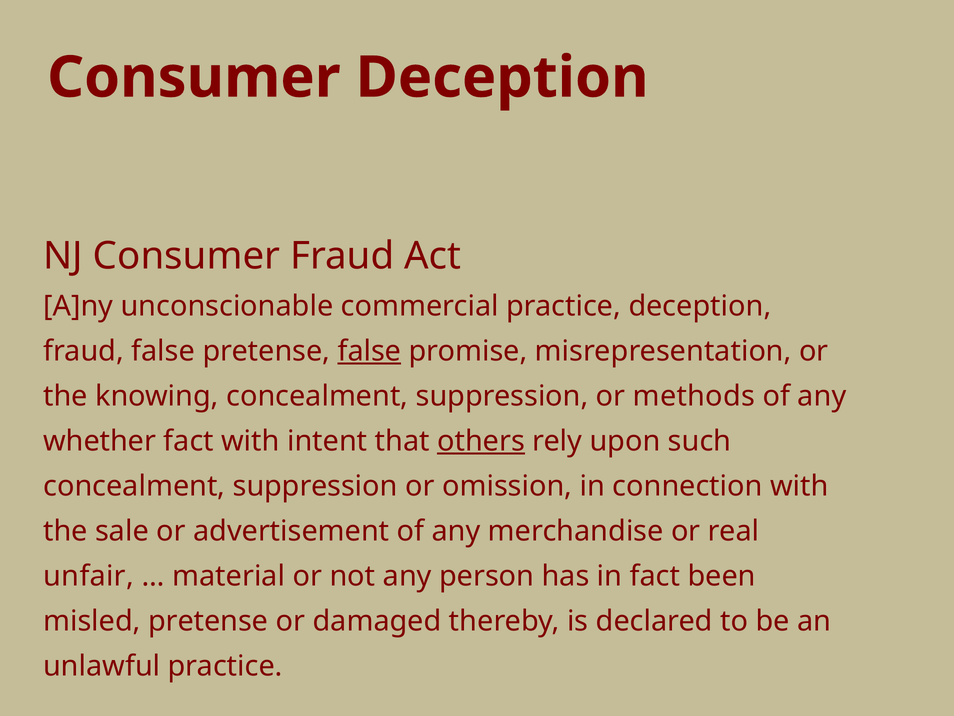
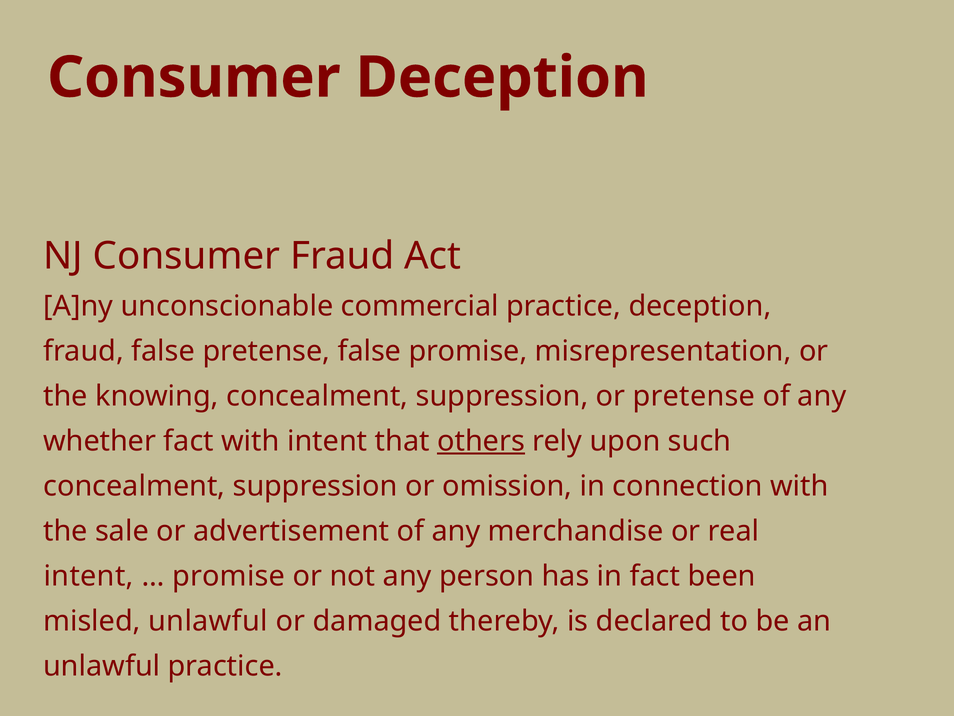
false at (369, 351) underline: present -> none
or methods: methods -> pretense
unfair at (89, 576): unfair -> intent
material at (229, 576): material -> promise
misled pretense: pretense -> unlawful
